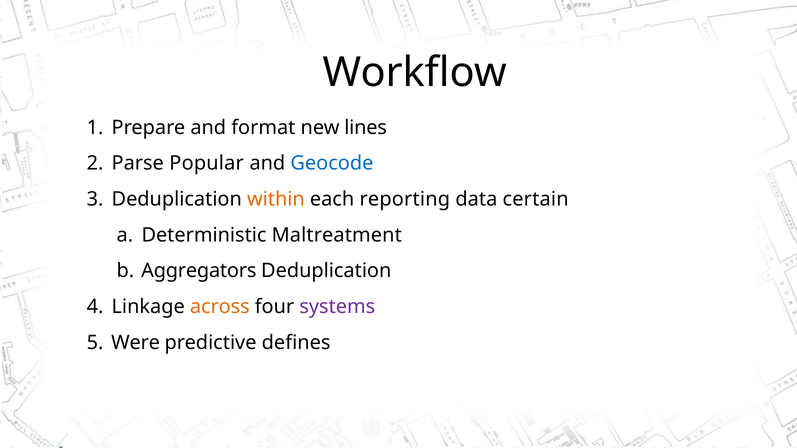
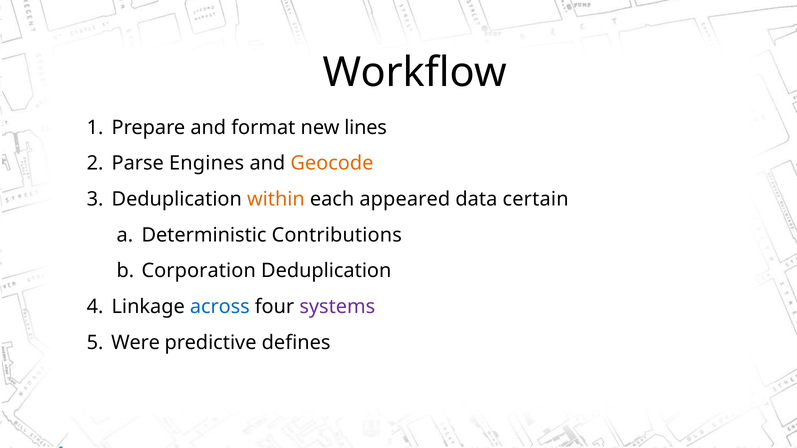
Popular: Popular -> Engines
Geocode colour: blue -> orange
reporting: reporting -> appeared
Maltreatment: Maltreatment -> Contributions
Aggregators: Aggregators -> Corporation
across colour: orange -> blue
